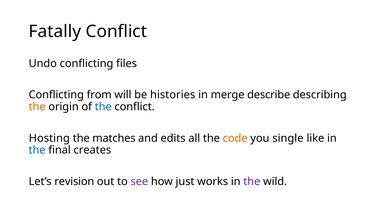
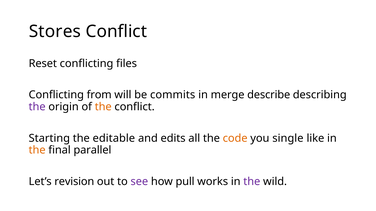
Fatally: Fatally -> Stores
Undo: Undo -> Reset
histories: histories -> commits
the at (37, 107) colour: orange -> purple
the at (103, 107) colour: blue -> orange
Hosting: Hosting -> Starting
matches: matches -> editable
the at (37, 150) colour: blue -> orange
creates: creates -> parallel
just: just -> pull
